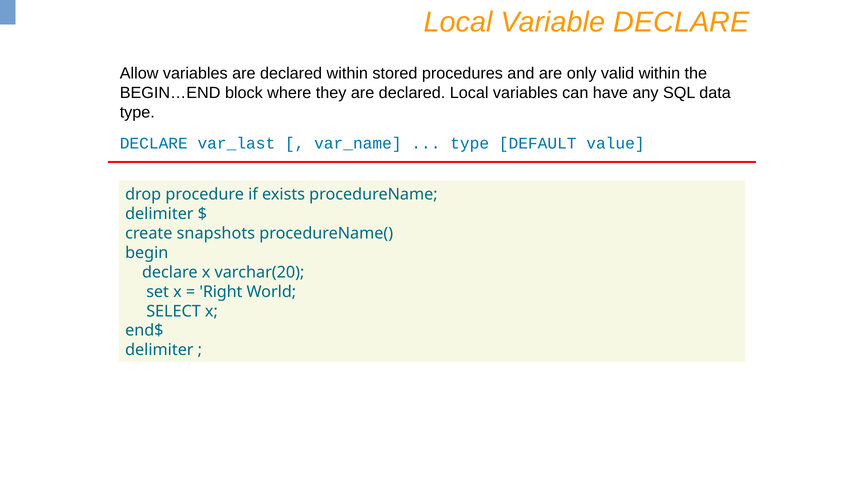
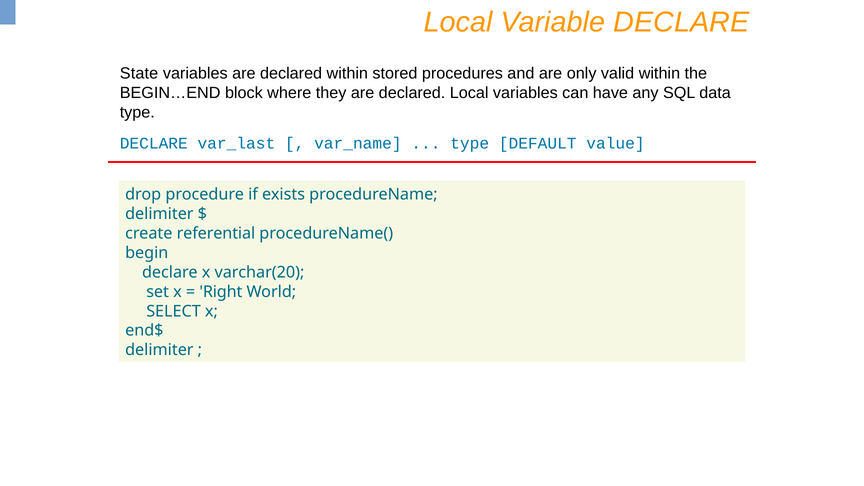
Allow: Allow -> State
snapshots: snapshots -> referential
